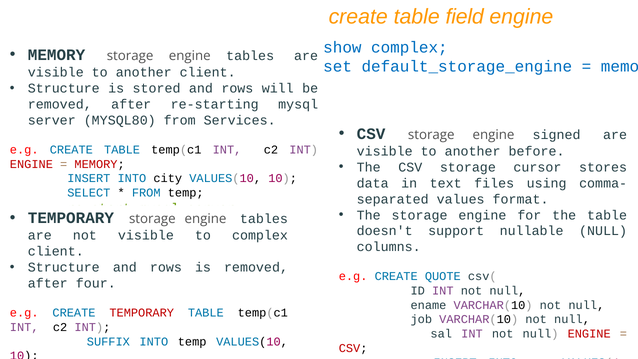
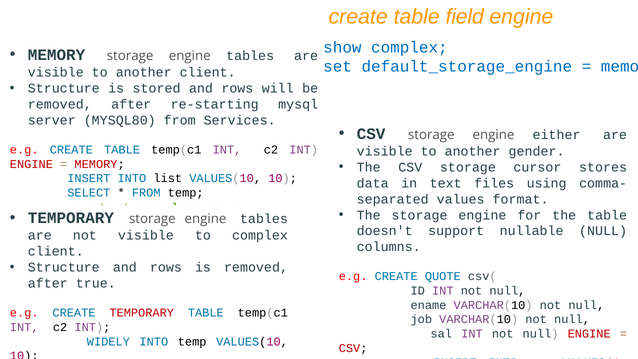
signed: signed -> either
before: before -> gender
city: city -> list
four: four -> true
SUFFIX: SUFFIX -> WIDELY
